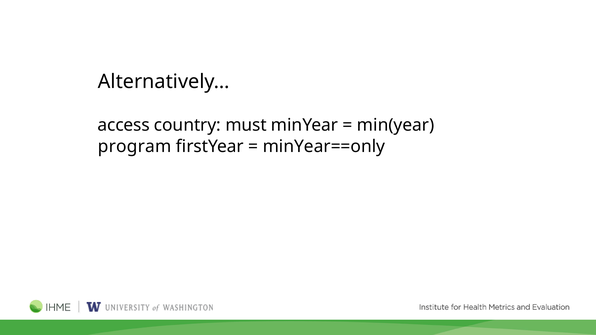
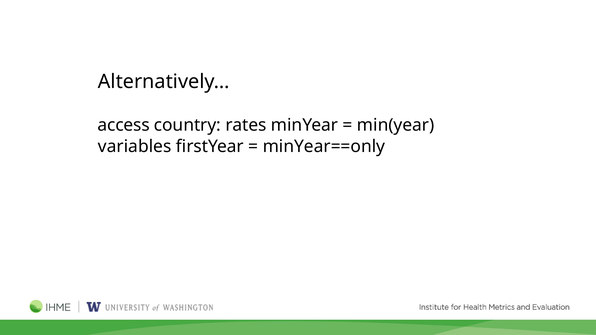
must: must -> rates
program: program -> variables
